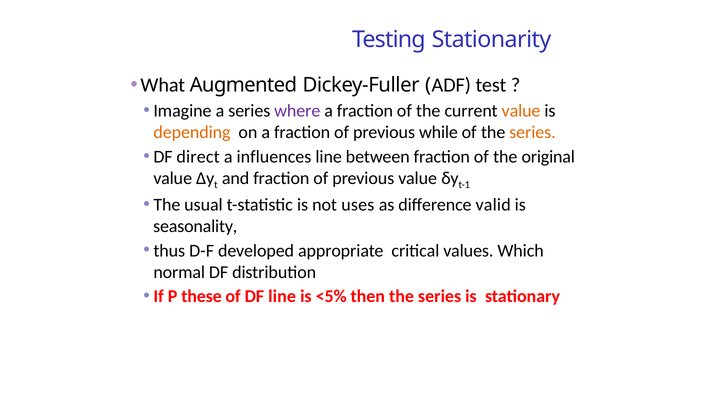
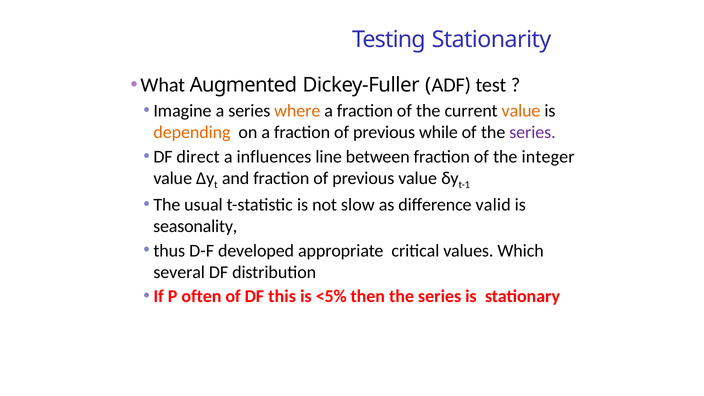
where colour: purple -> orange
series at (532, 132) colour: orange -> purple
original: original -> integer
uses: uses -> slow
normal: normal -> several
these: these -> often
DF line: line -> this
